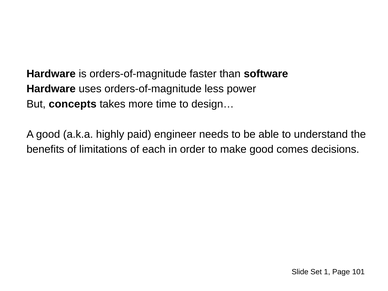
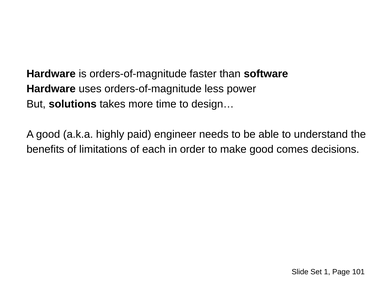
concepts: concepts -> solutions
